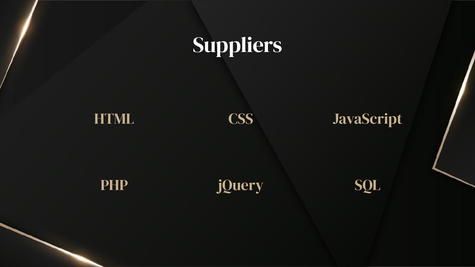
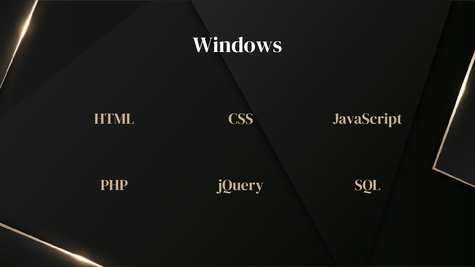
Suppliers: Suppliers -> Windows
